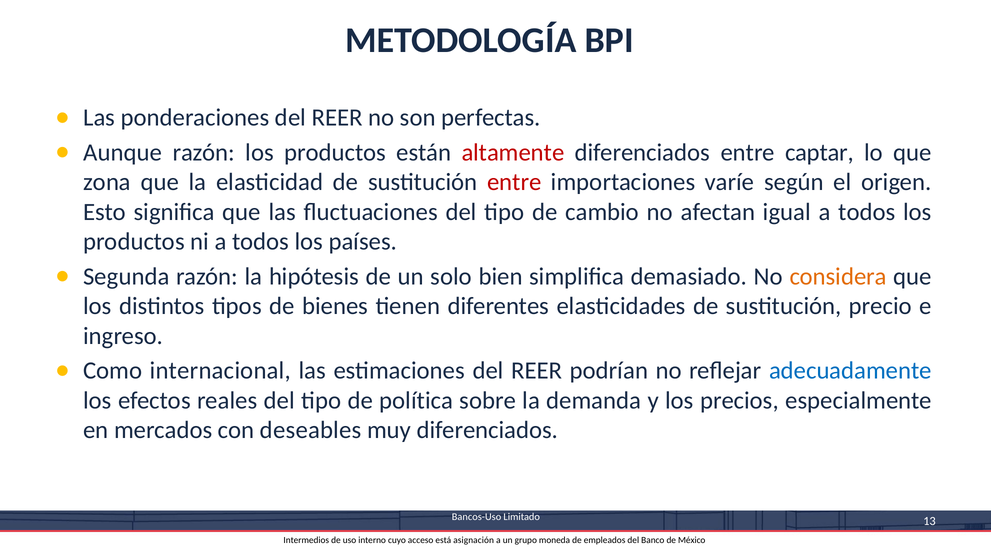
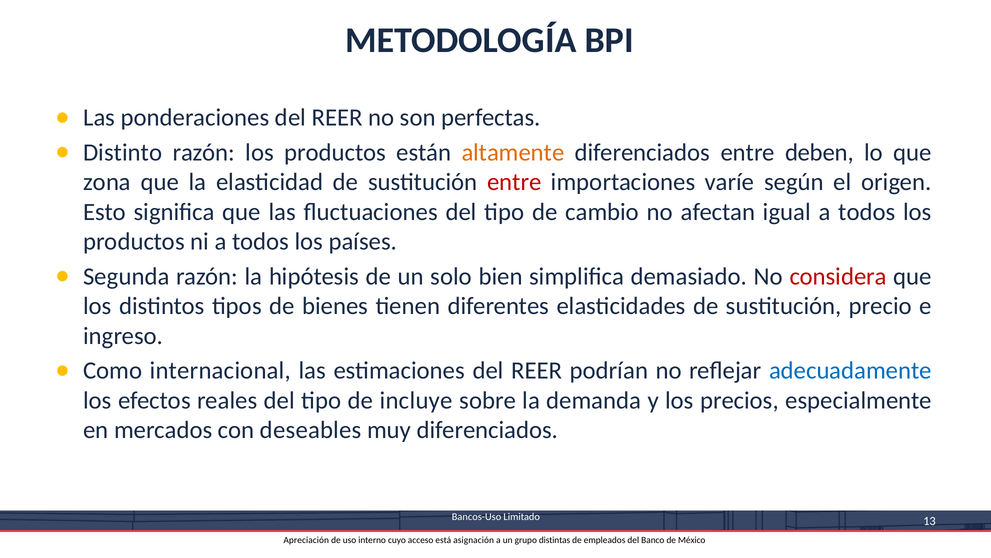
Aunque: Aunque -> Distinto
altamente colour: red -> orange
captar: captar -> deben
considera colour: orange -> red
política: política -> incluye
Intermedios: Intermedios -> Apreciación
moneda: moneda -> distintas
